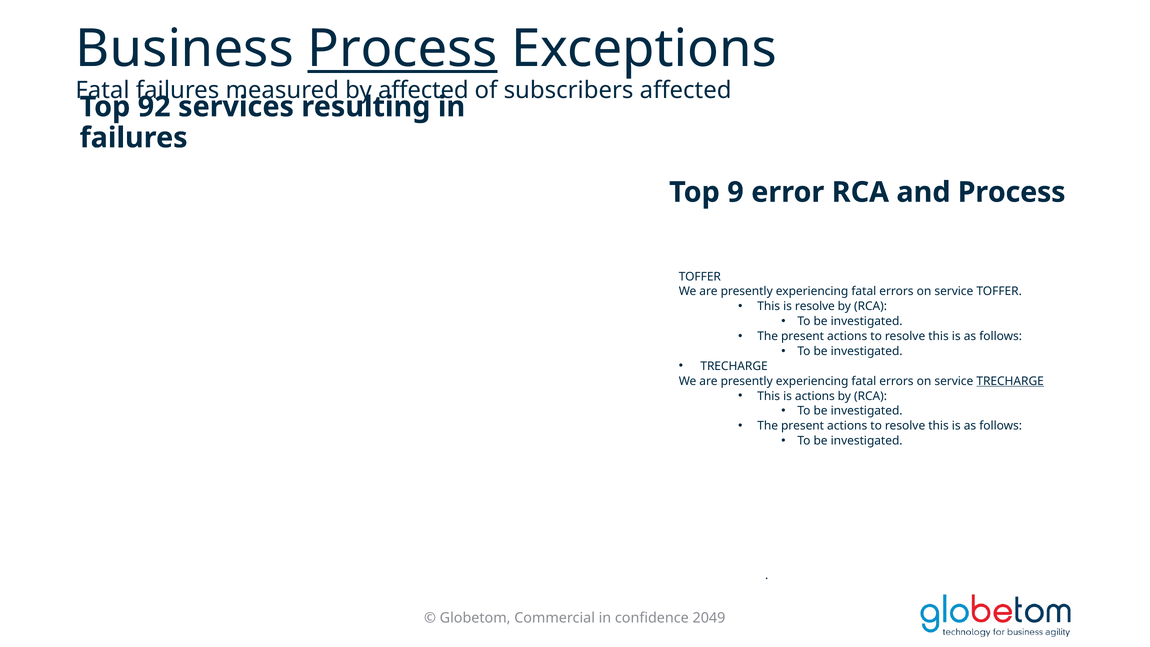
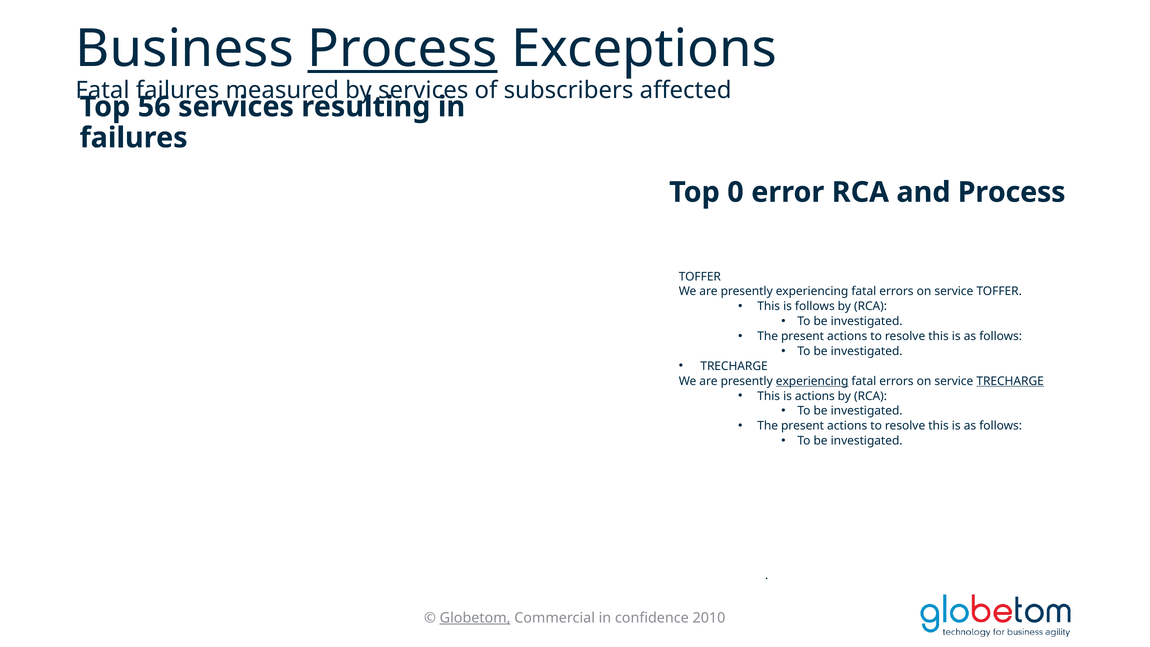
by affected: affected -> services
92: 92 -> 56
9: 9 -> 0
is resolve: resolve -> follows
experiencing at (812, 381) underline: none -> present
Globetom underline: none -> present
2049: 2049 -> 2010
